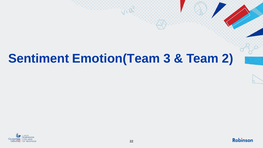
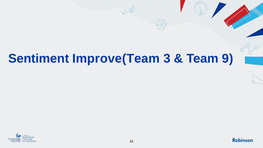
Emotion(Team: Emotion(Team -> Improve(Team
2: 2 -> 9
